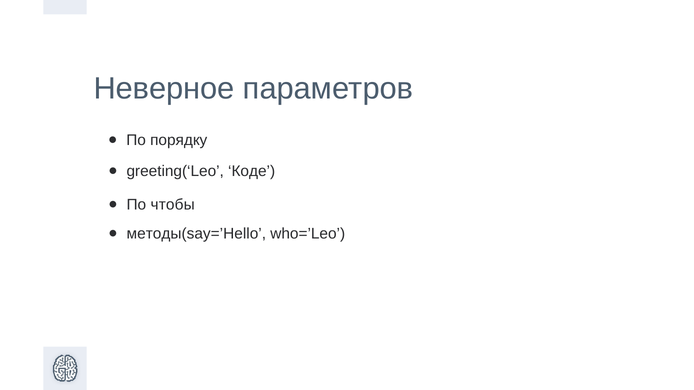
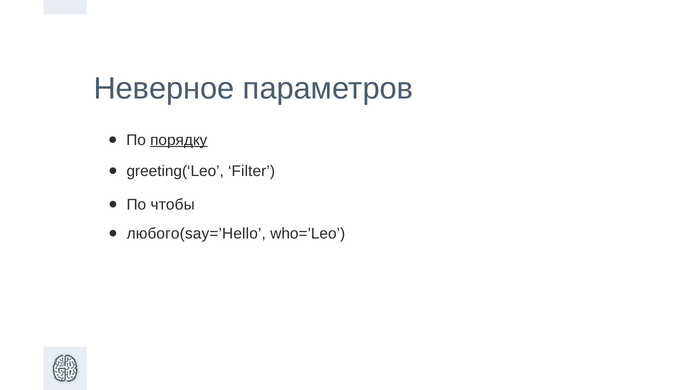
порядку underline: none -> present
Коде: Коде -> Filter
методы(say=’Hello: методы(say=’Hello -> любого(say=’Hello
